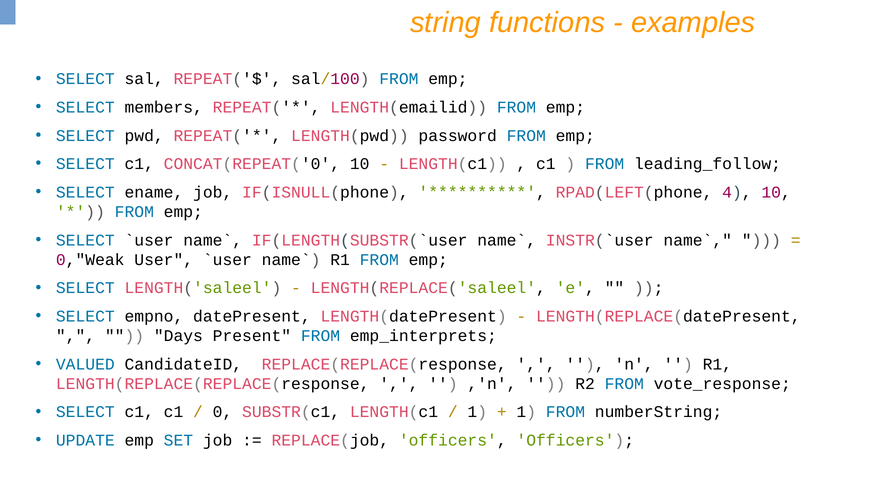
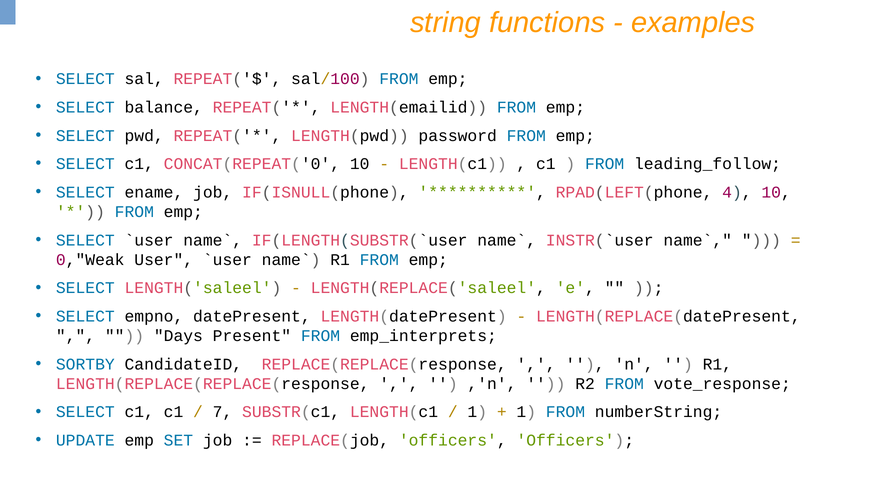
members: members -> balance
VALUED: VALUED -> SORTBY
0: 0 -> 7
